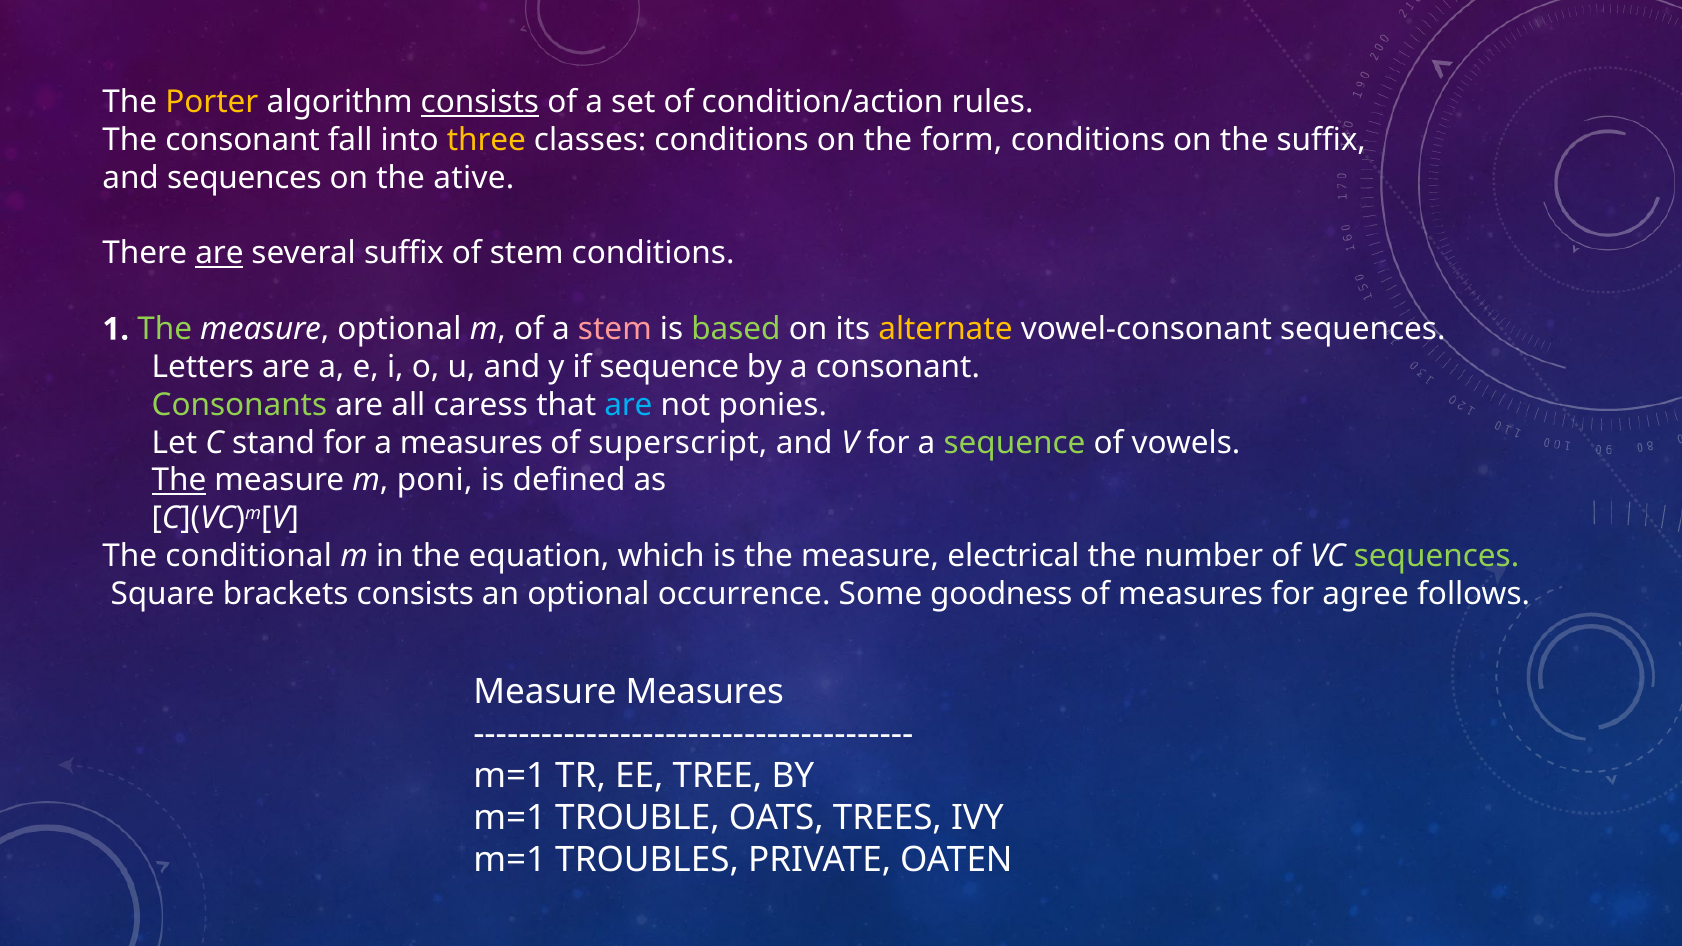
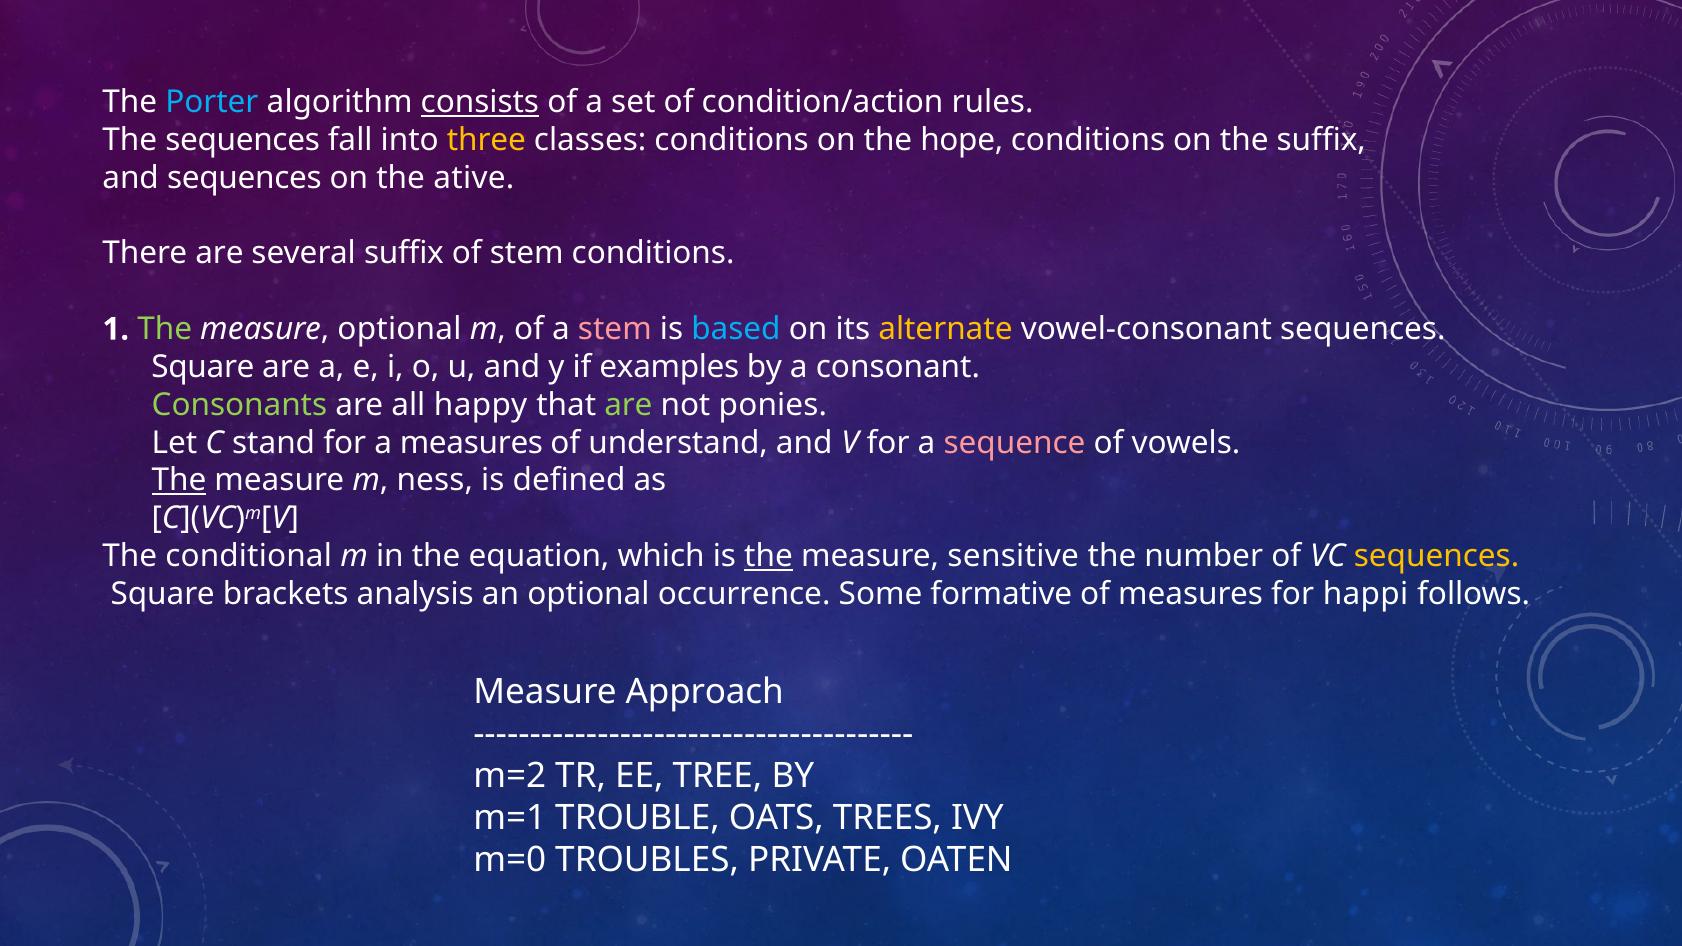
Porter colour: yellow -> light blue
The consonant: consonant -> sequences
form: form -> hope
are at (220, 254) underline: present -> none
based colour: light green -> light blue
Letters at (203, 367): Letters -> Square
if sequence: sequence -> examples
caress: caress -> happy
are at (628, 405) colour: light blue -> light green
superscript: superscript -> understand
sequence at (1015, 443) colour: light green -> pink
poni: poni -> ness
the at (769, 556) underline: none -> present
electrical: electrical -> sensitive
sequences at (1437, 556) colour: light green -> yellow
brackets consists: consists -> analysis
goodness: goodness -> formative
agree: agree -> happi
Measure Measures: Measures -> Approach
m=1 at (510, 776): m=1 -> m=2
m=1 at (510, 860): m=1 -> m=0
